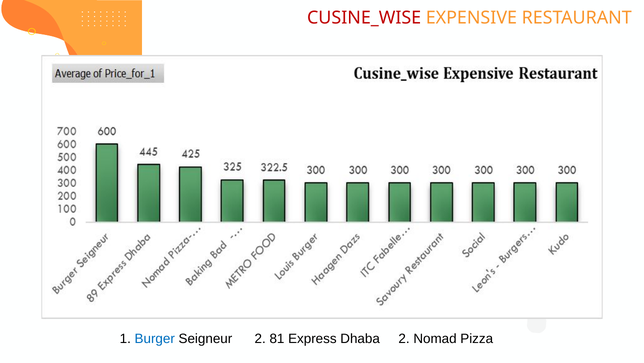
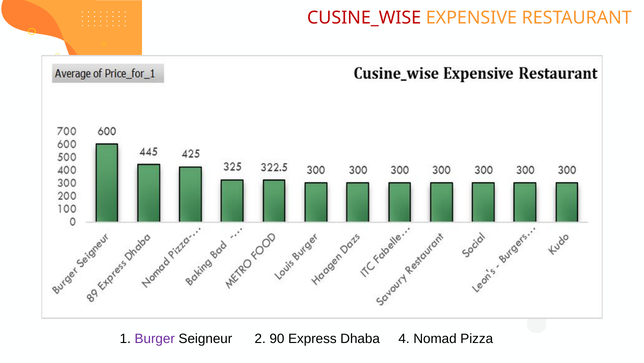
Burger colour: blue -> purple
81: 81 -> 90
Dhaba 2: 2 -> 4
